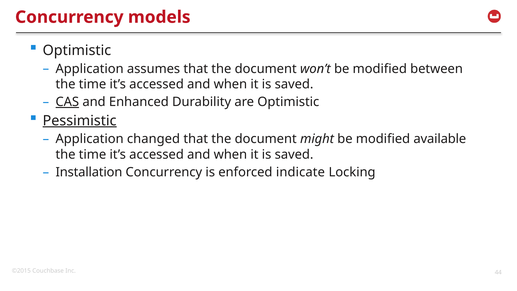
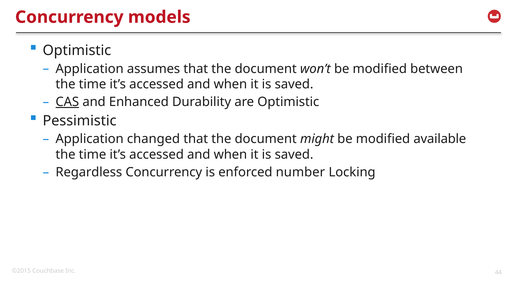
Pessimistic underline: present -> none
Installation: Installation -> Regardless
indicate: indicate -> number
